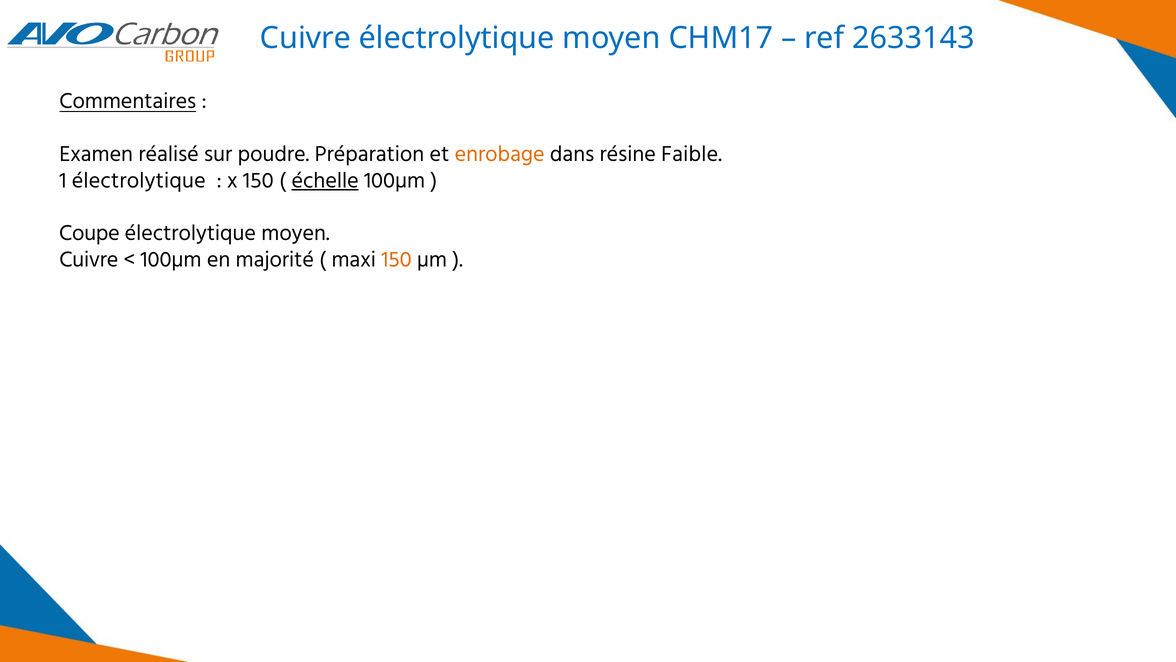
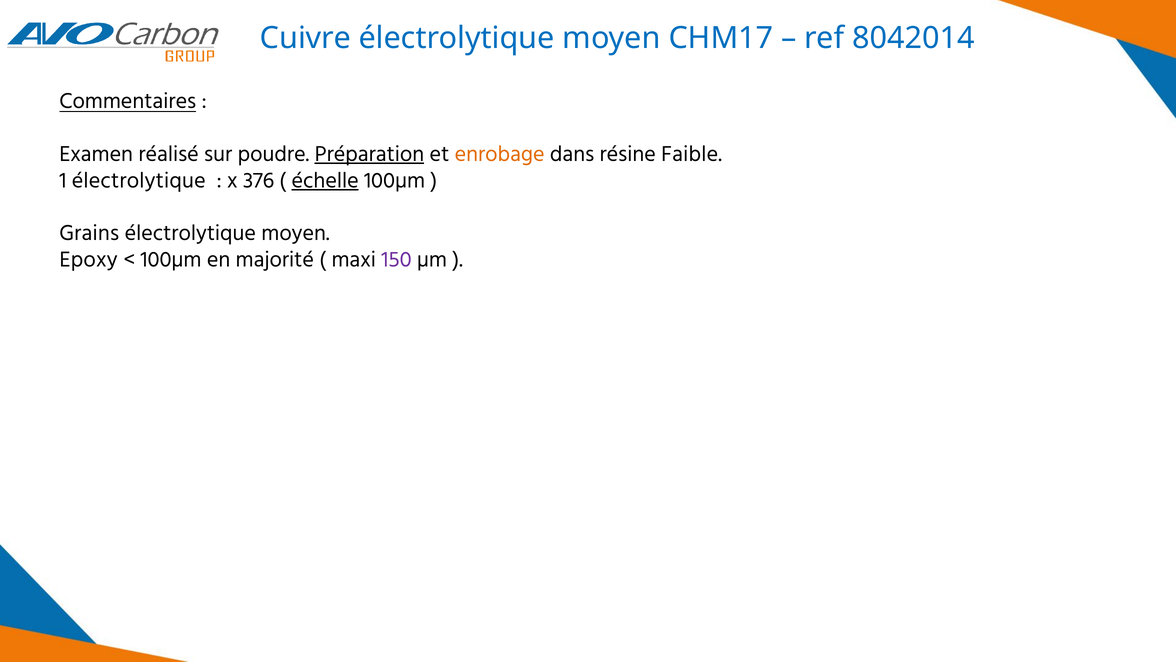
2633143: 2633143 -> 8042014
Préparation underline: none -> present
x 150: 150 -> 376
Coupe: Coupe -> Grains
Cuivre at (89, 259): Cuivre -> Epoxy
150 at (396, 259) colour: orange -> purple
